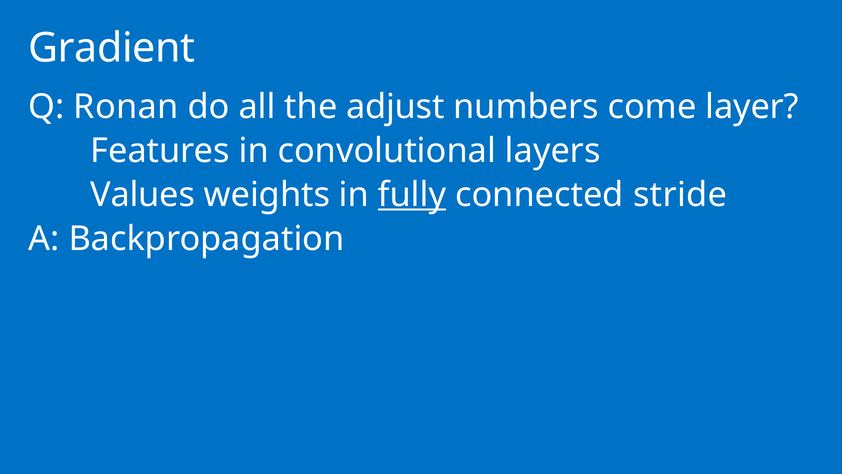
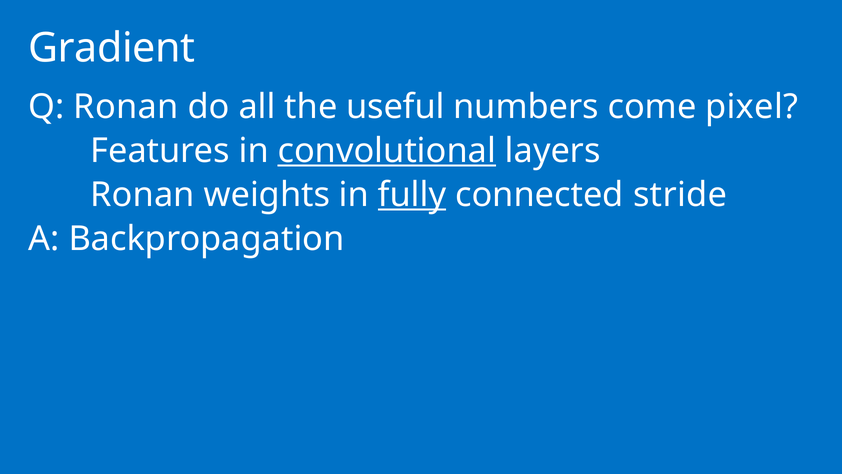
adjust: adjust -> useful
layer: layer -> pixel
convolutional underline: none -> present
Values at (143, 195): Values -> Ronan
